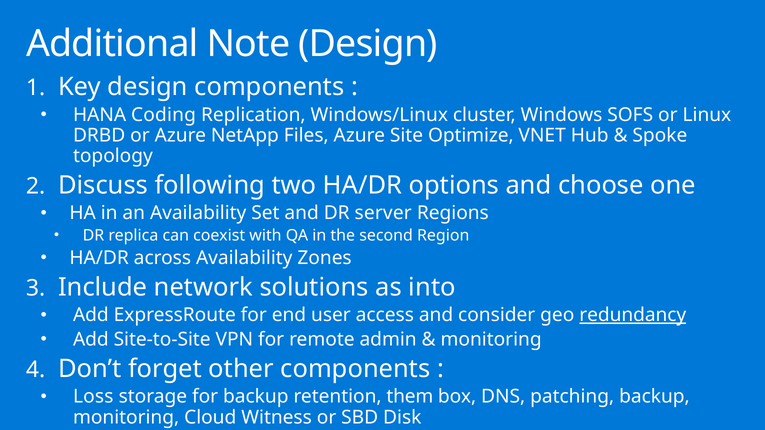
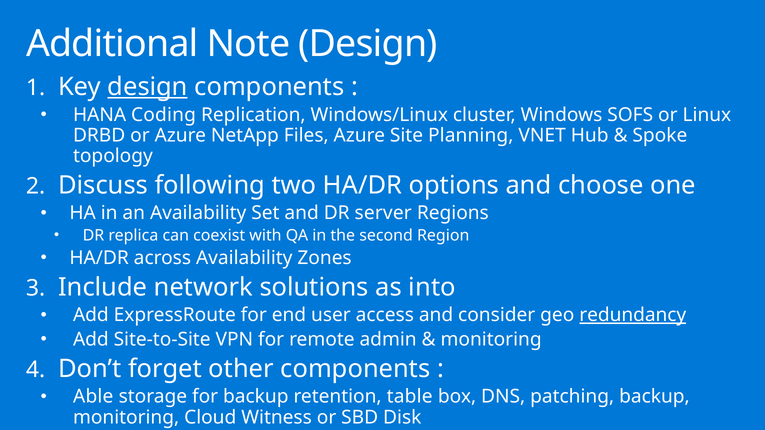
design at (148, 87) underline: none -> present
Optimize: Optimize -> Planning
Loss: Loss -> Able
them: them -> table
